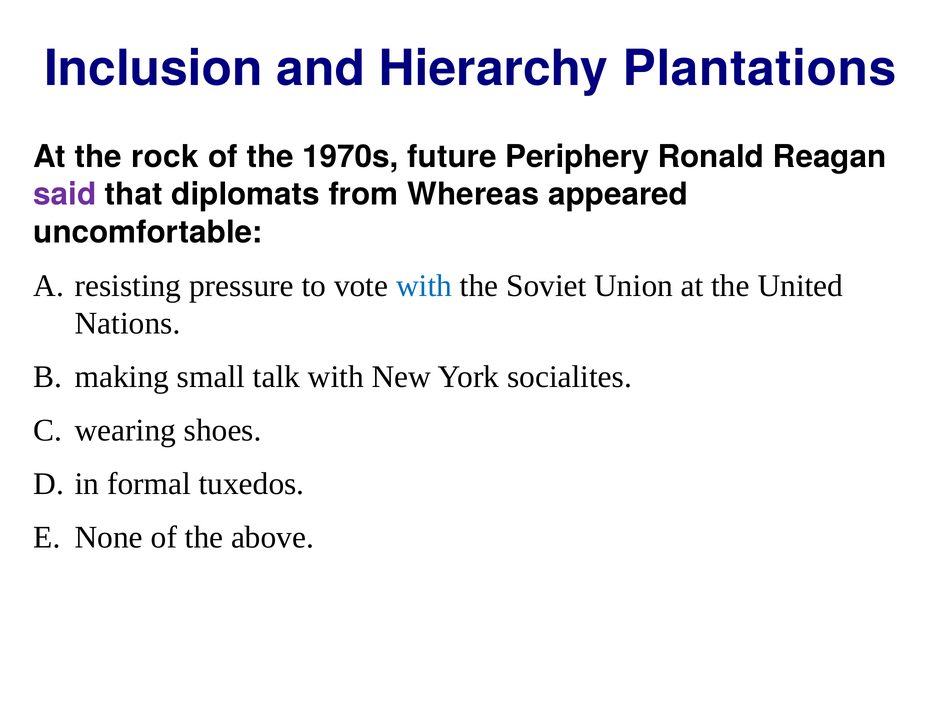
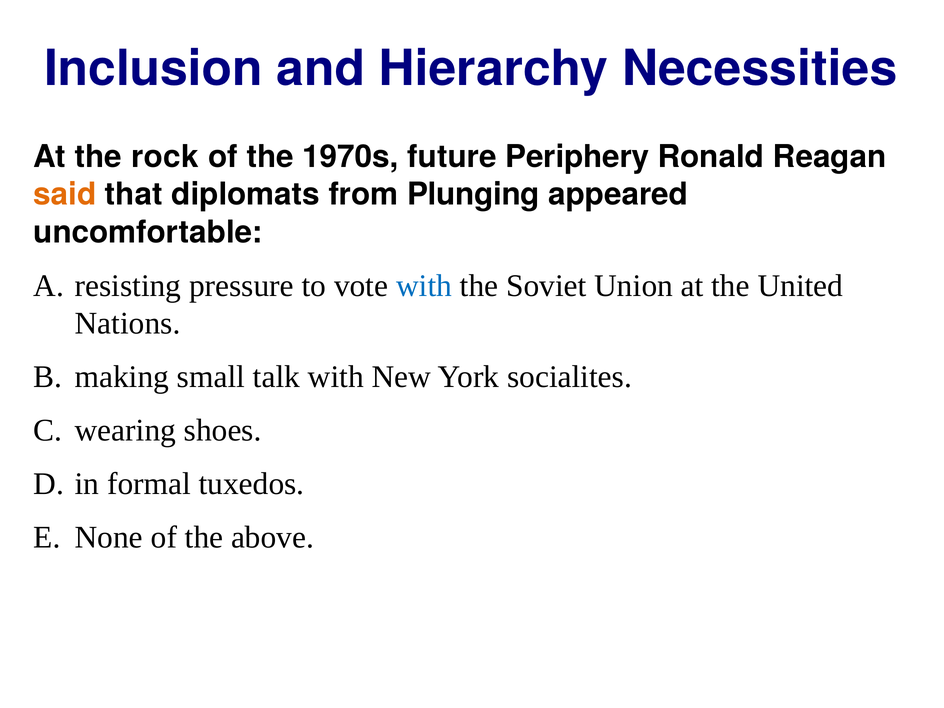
Plantations: Plantations -> Necessities
said colour: purple -> orange
Whereas: Whereas -> Plunging
